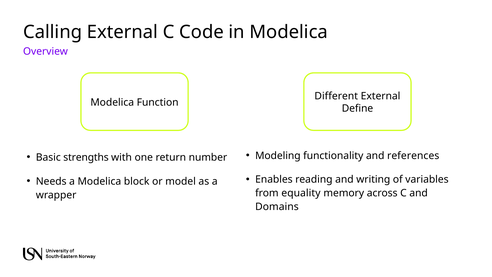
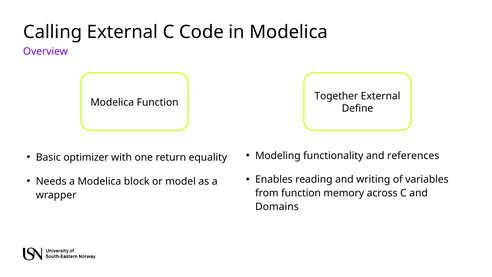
Different: Different -> Together
strengths: strengths -> optimizer
number: number -> equality
from equality: equality -> function
